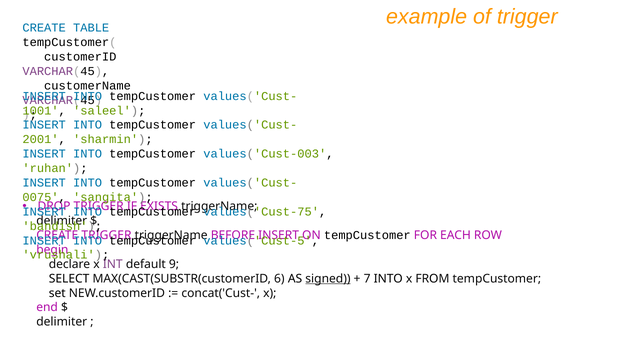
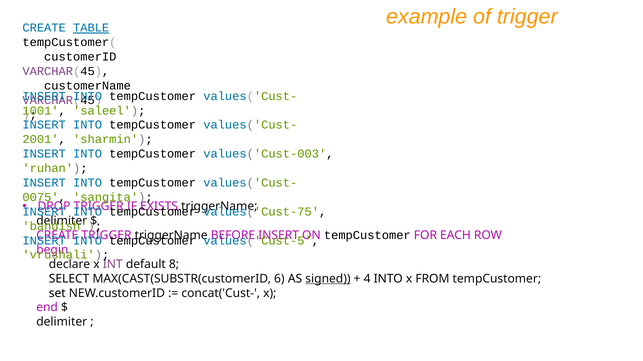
TABLE underline: none -> present
9: 9 -> 8
7: 7 -> 4
